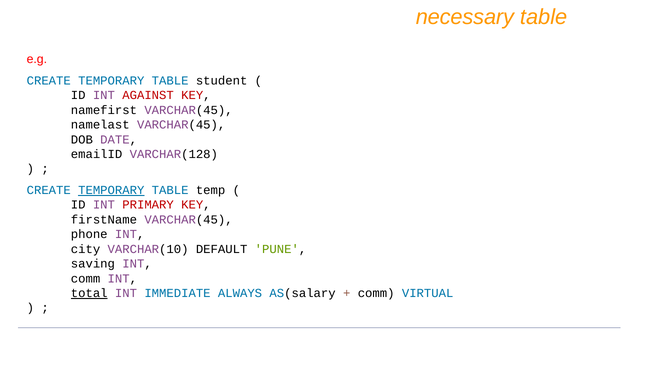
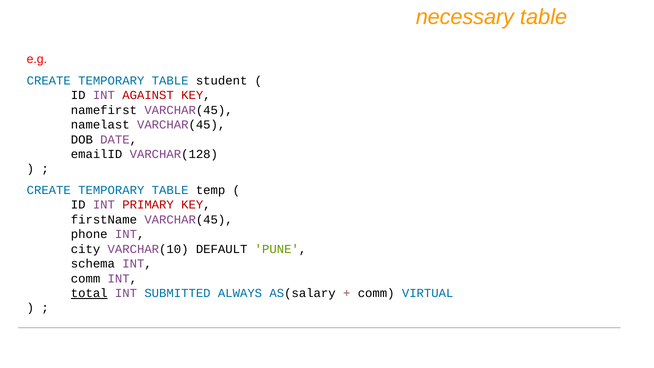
TEMPORARY at (111, 190) underline: present -> none
saving: saving -> schema
IMMEDIATE: IMMEDIATE -> SUBMITTED
